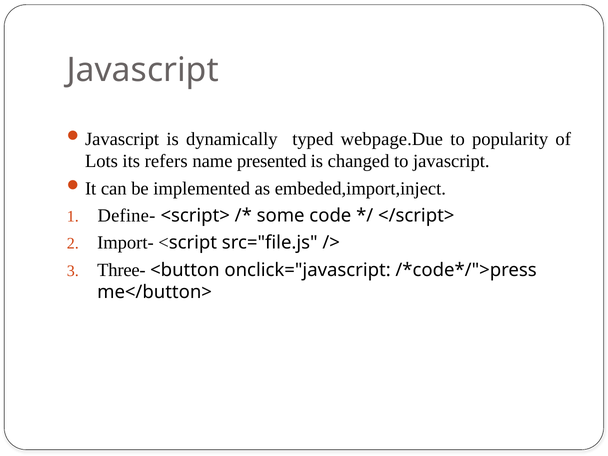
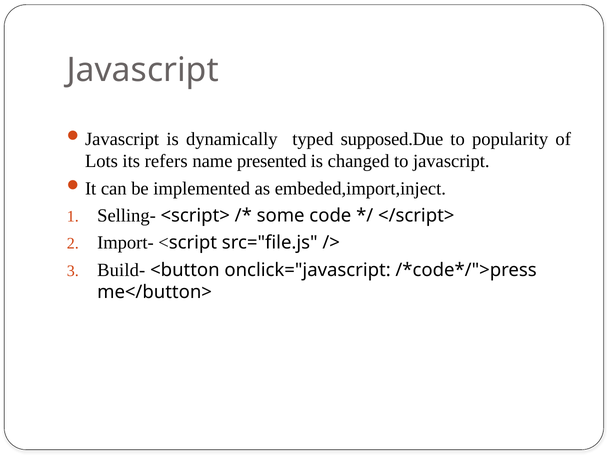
webpage.Due: webpage.Due -> supposed.Due
Define-: Define- -> Selling-
Three-: Three- -> Build-
